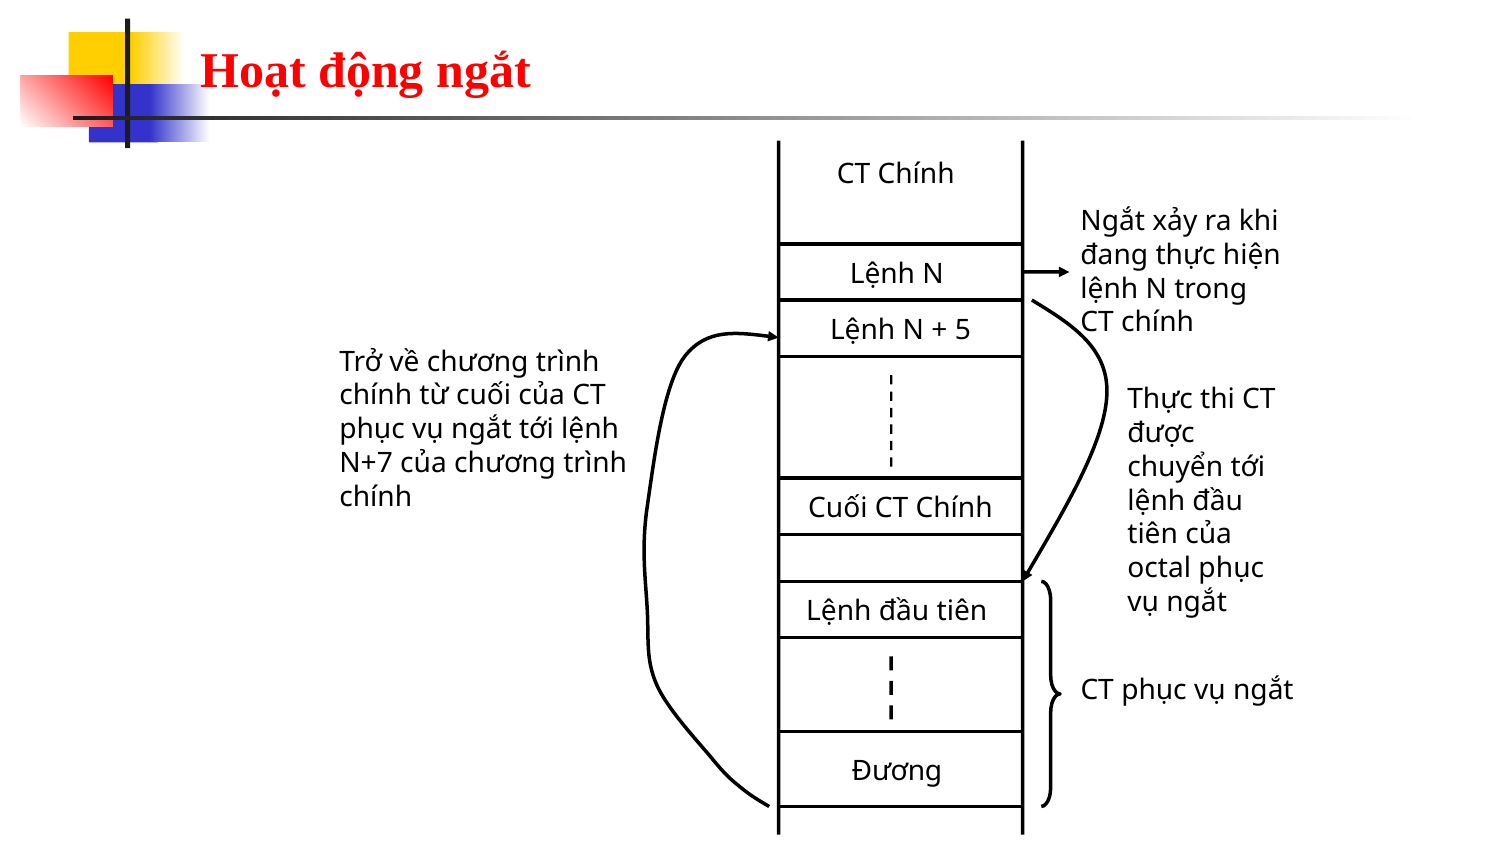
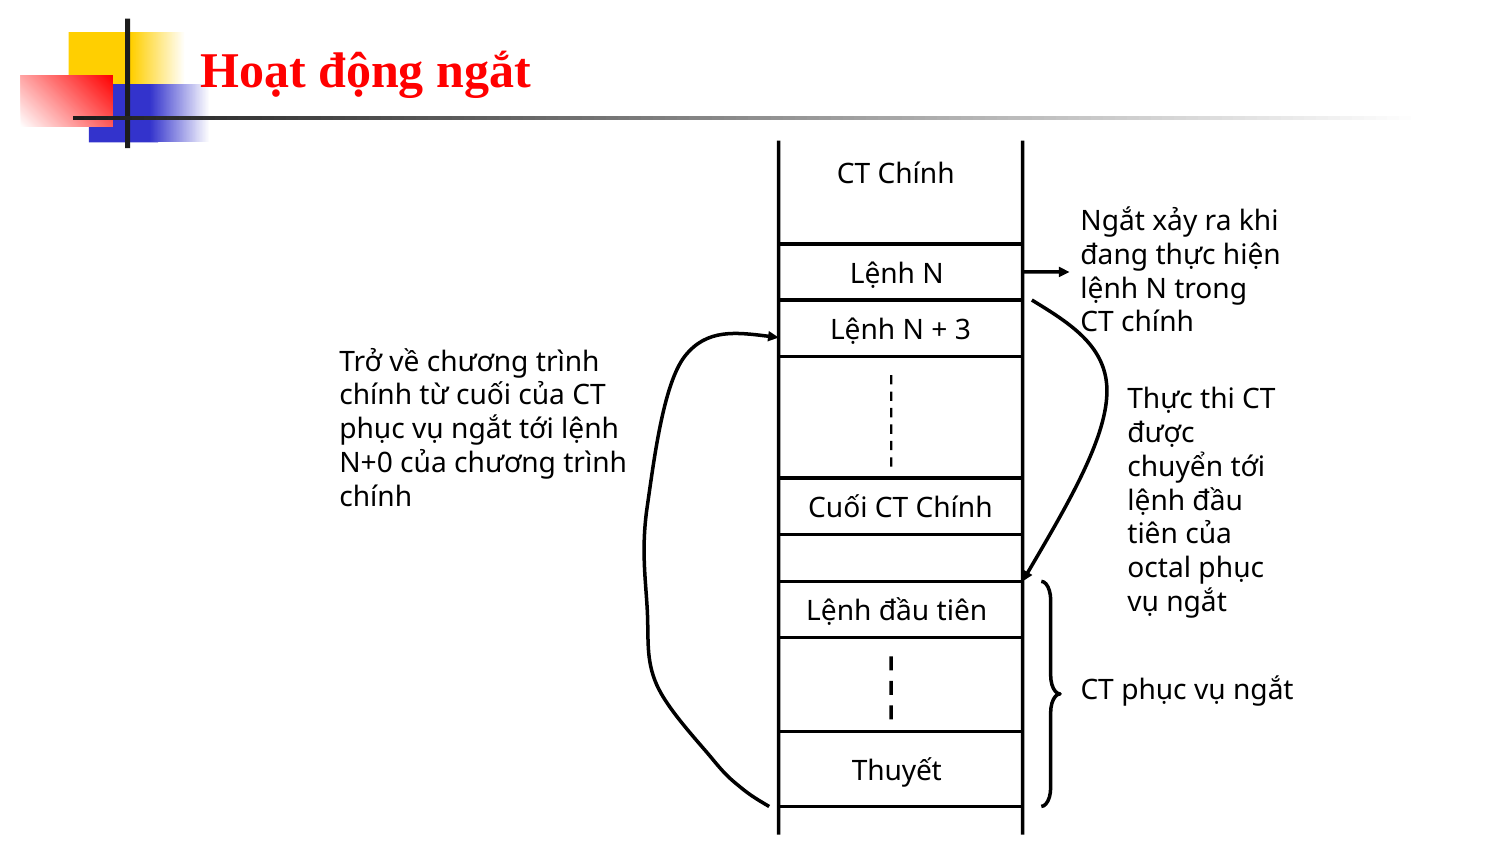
5: 5 -> 3
N+7: N+7 -> N+0
Đương: Đương -> Thuyết
